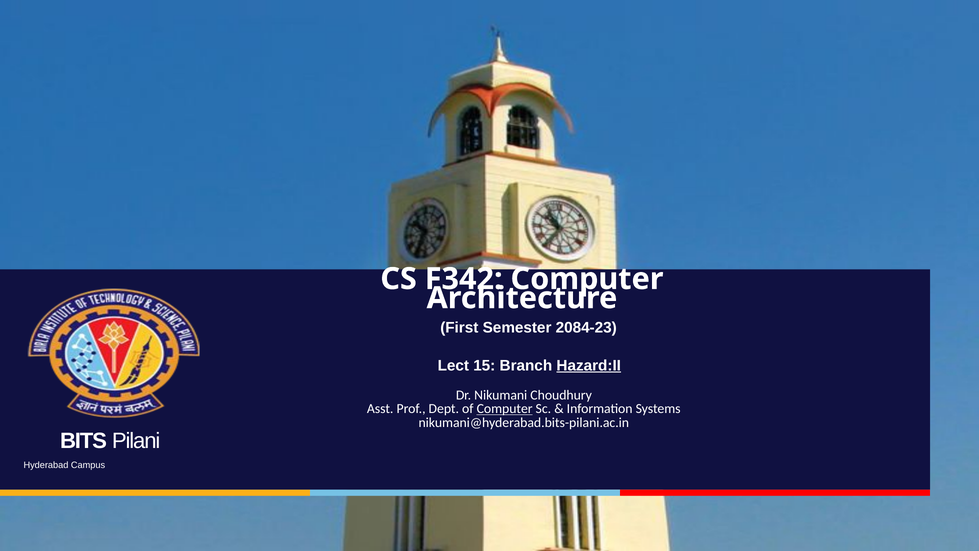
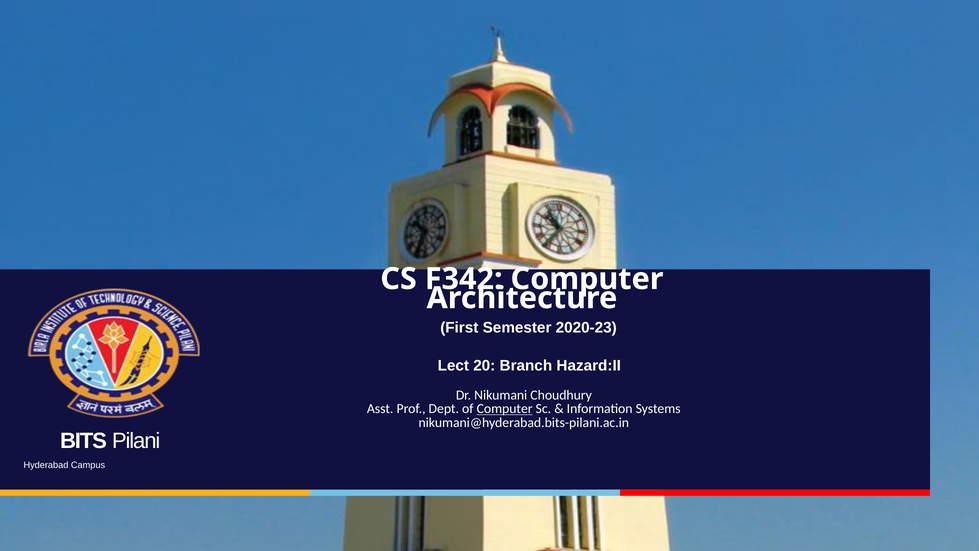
2084-23: 2084-23 -> 2020-23
15: 15 -> 20
Hazard:II underline: present -> none
